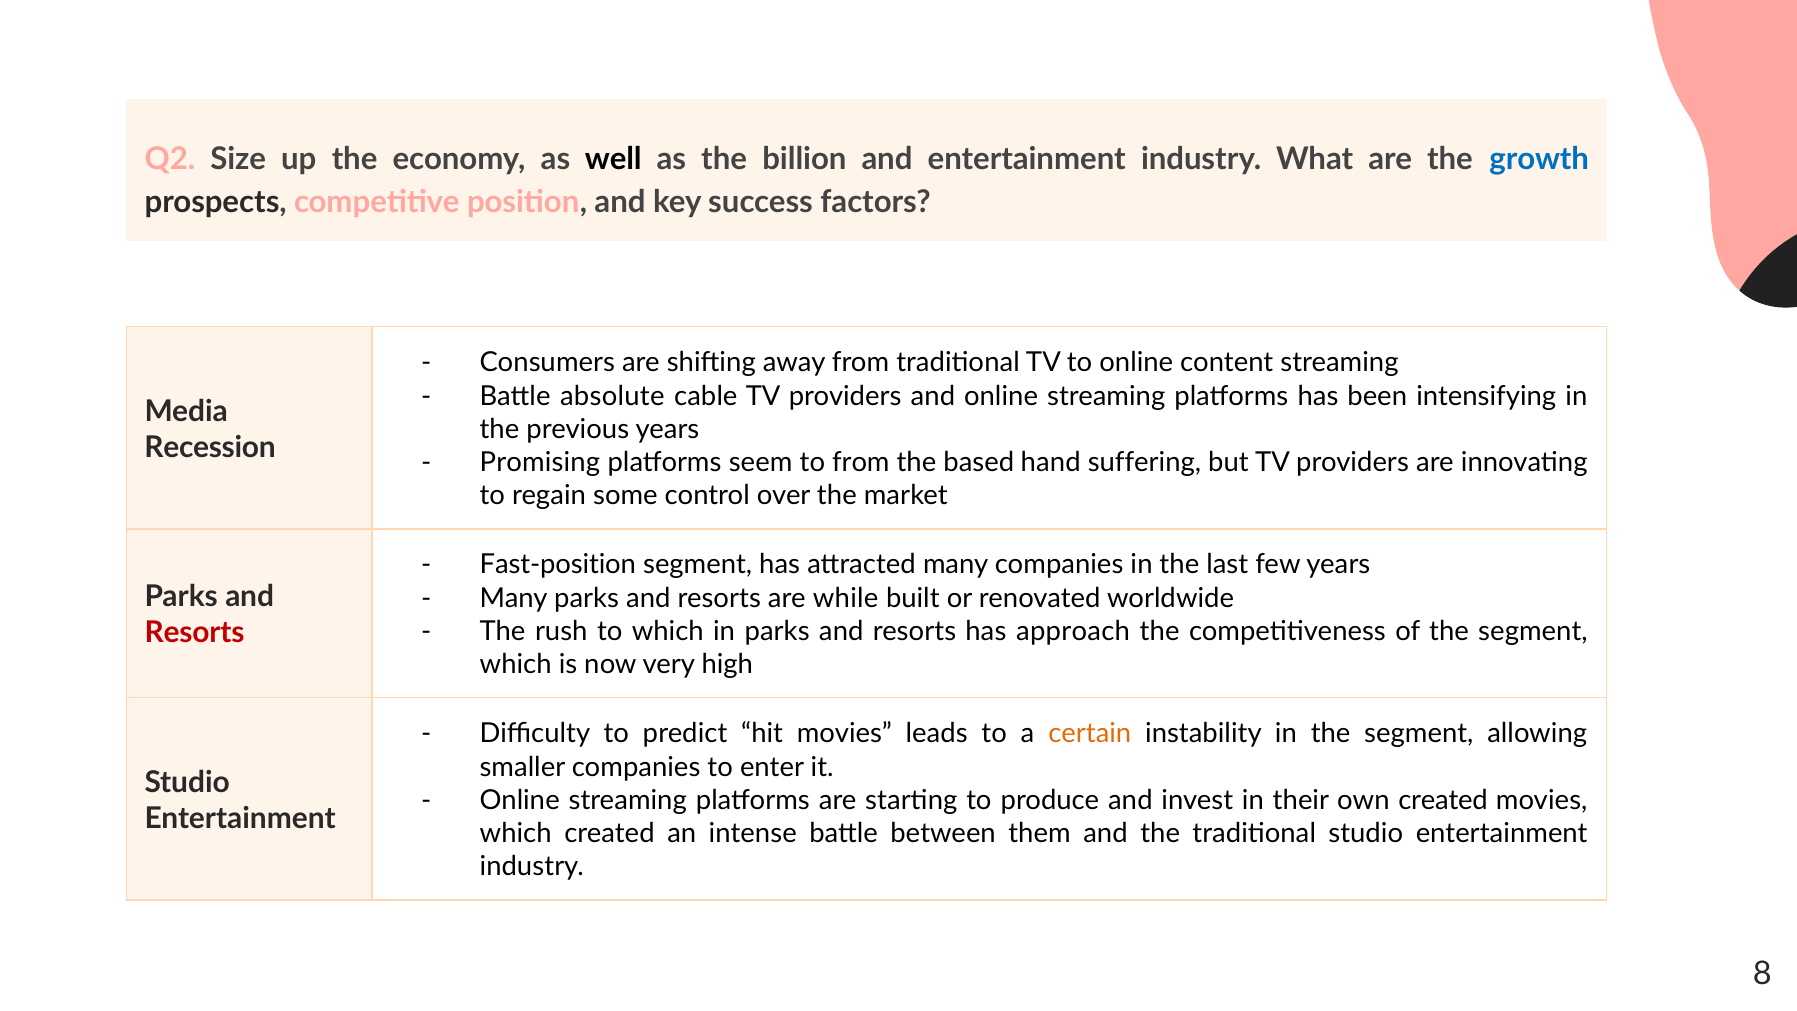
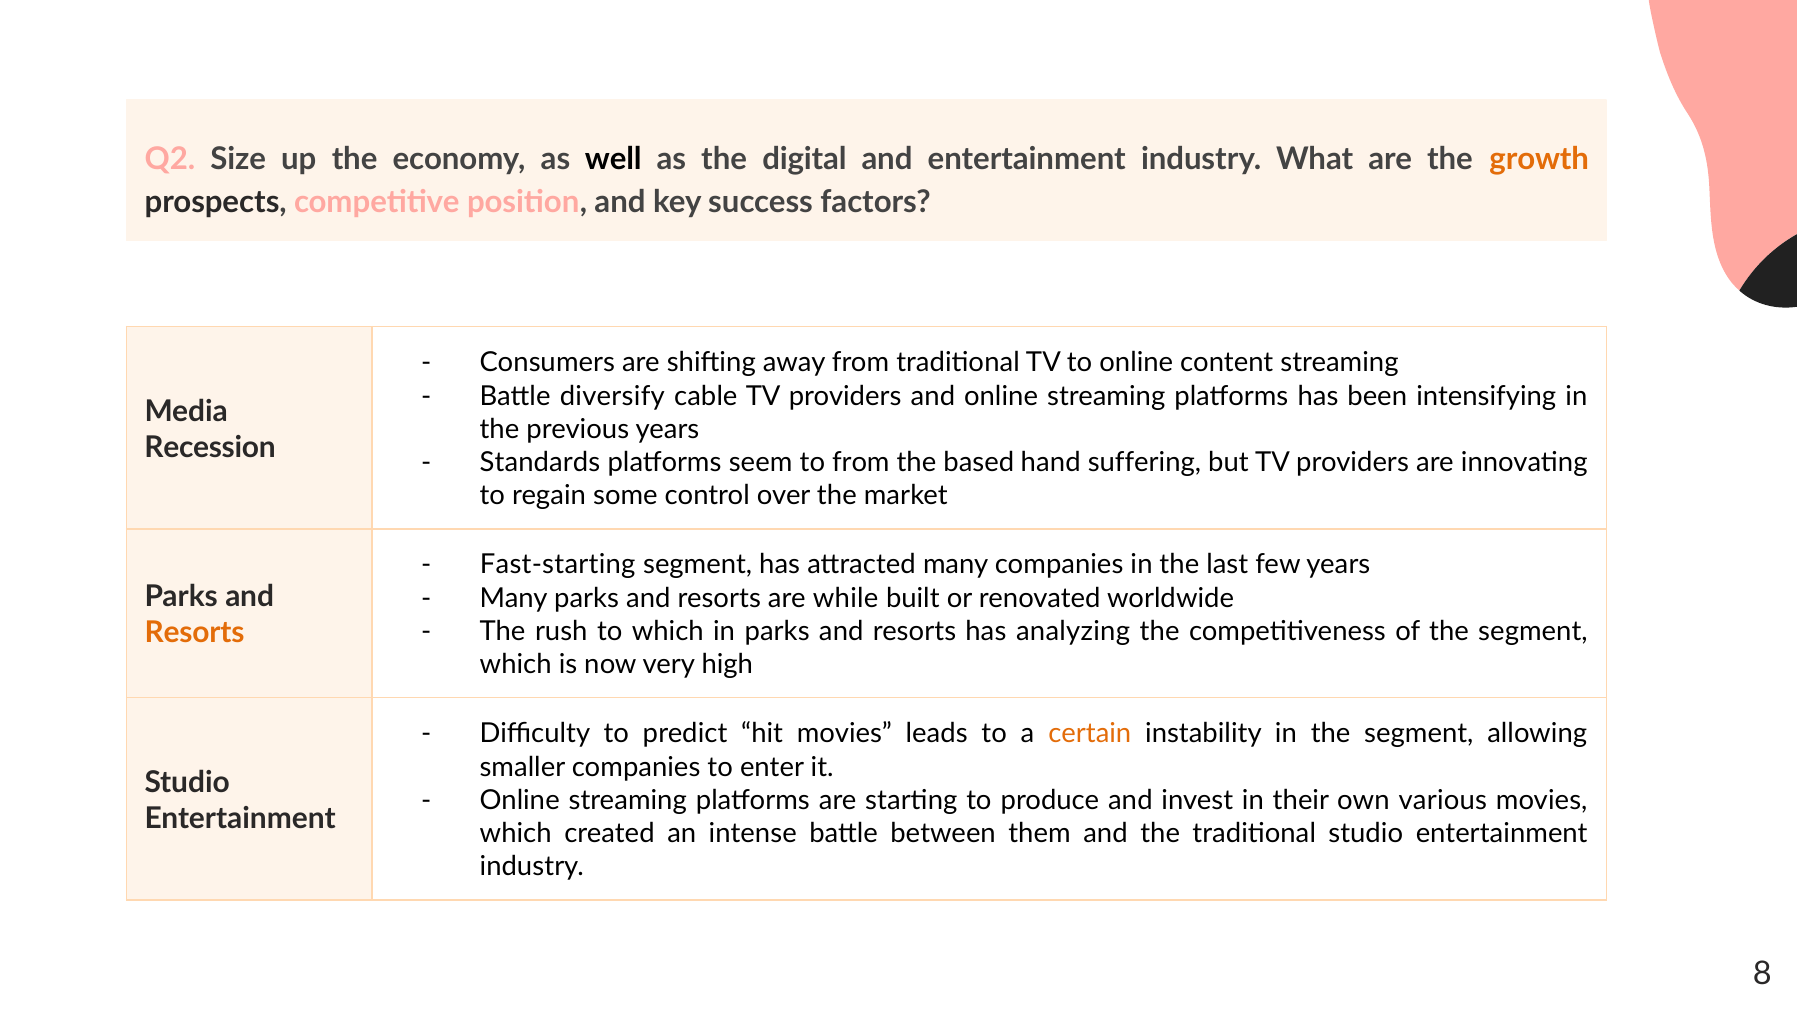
billion: billion -> digital
growth colour: blue -> orange
absolute: absolute -> diversify
Promising: Promising -> Standards
Fast-position: Fast-position -> Fast-starting
approach: approach -> analyzing
Resorts at (195, 633) colour: red -> orange
own created: created -> various
